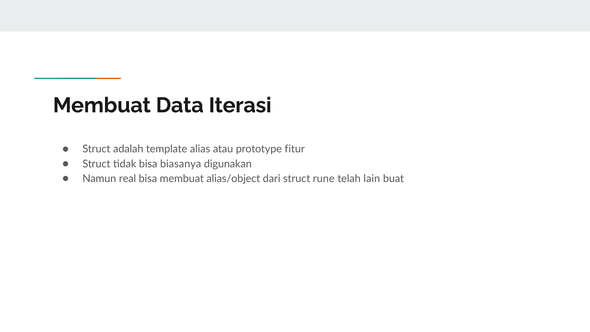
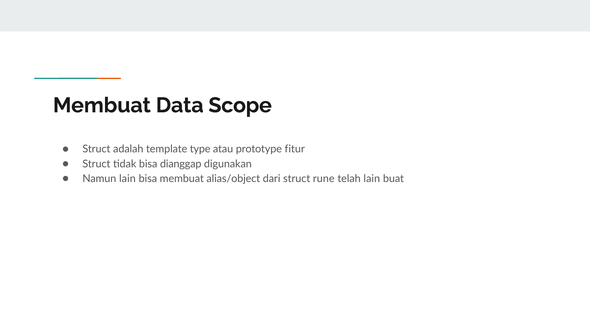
Iterasi: Iterasi -> Scope
alias: alias -> type
biasanya: biasanya -> dianggap
Namun real: real -> lain
